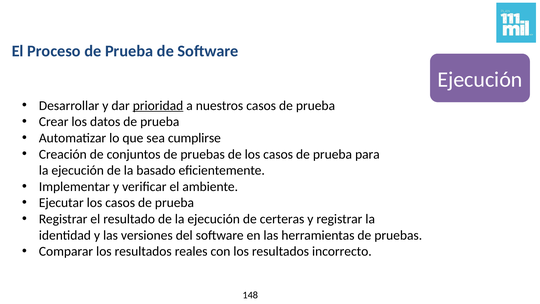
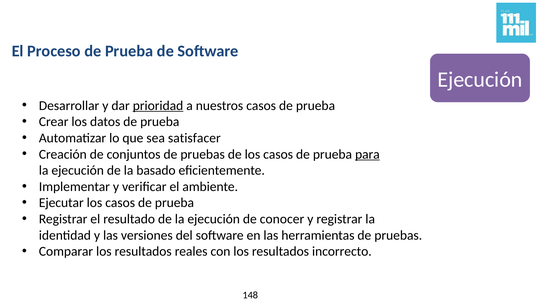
cumplirse: cumplirse -> satisfacer
para underline: none -> present
certeras: certeras -> conocer
